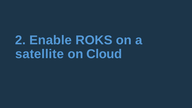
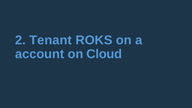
Enable: Enable -> Tenant
satellite: satellite -> account
